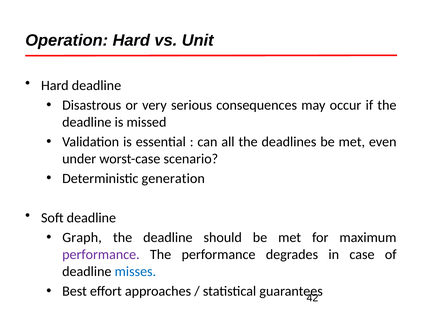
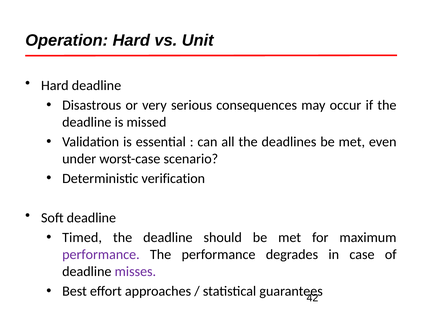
generation: generation -> verification
Graph: Graph -> Timed
misses colour: blue -> purple
